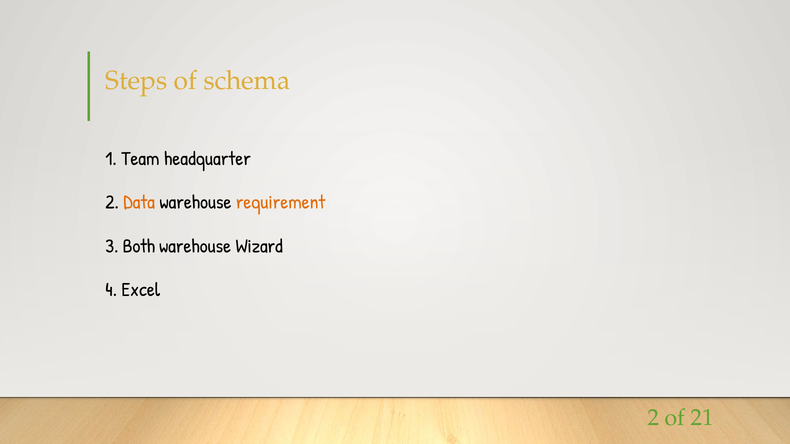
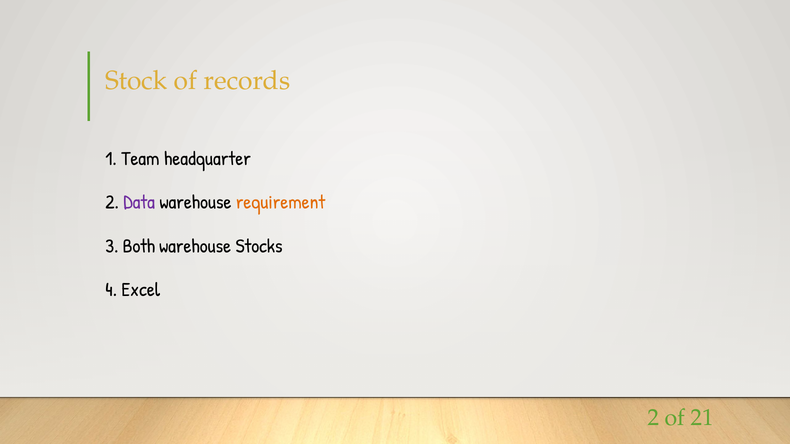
Steps: Steps -> Stock
schema: schema -> records
Data colour: orange -> purple
Wizard: Wizard -> Stocks
